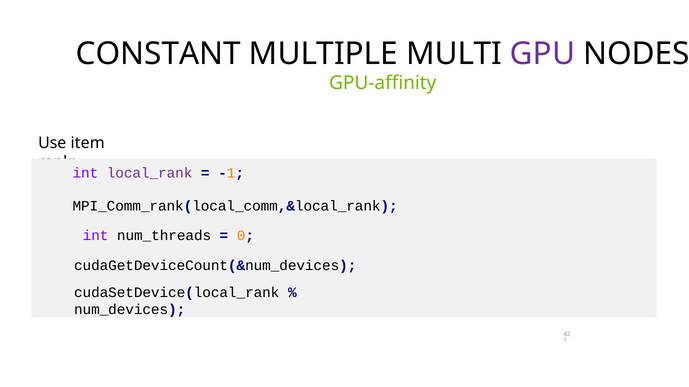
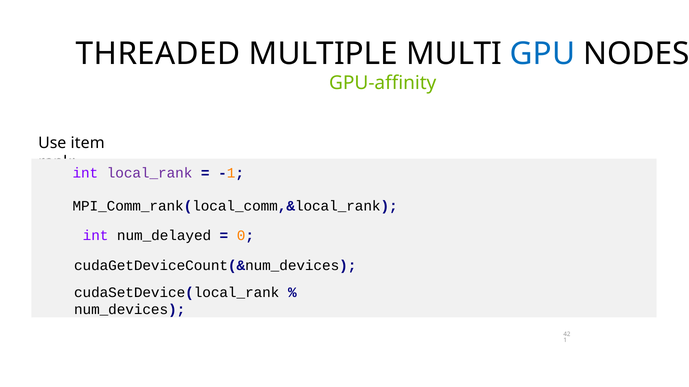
CONSTANT: CONSTANT -> THREADED
GPU colour: purple -> blue
num_threads: num_threads -> num_delayed
